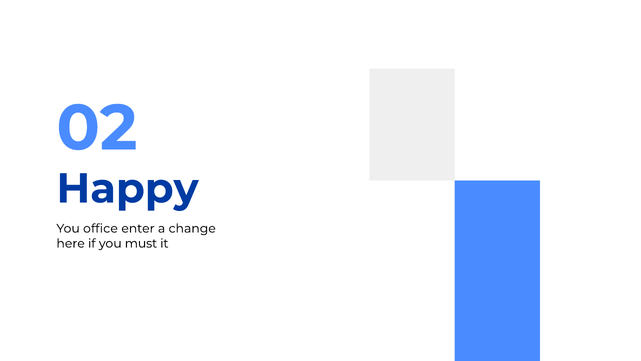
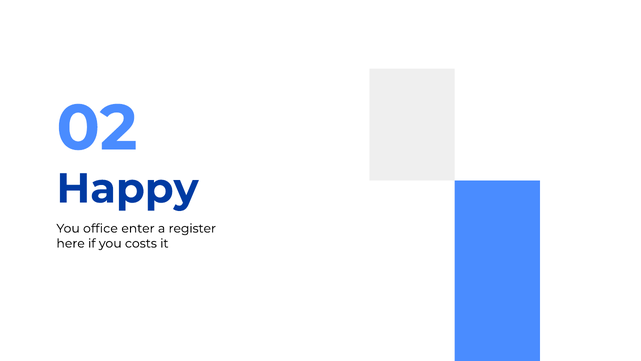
change: change -> register
must: must -> costs
